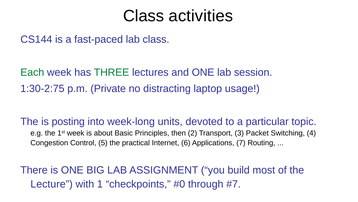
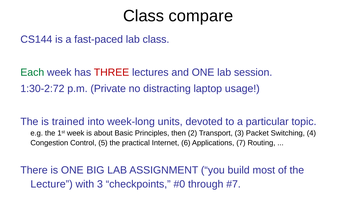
activities: activities -> compare
THREE colour: green -> red
1:30-2:75: 1:30-2:75 -> 1:30-2:72
posting: posting -> trained
with 1: 1 -> 3
